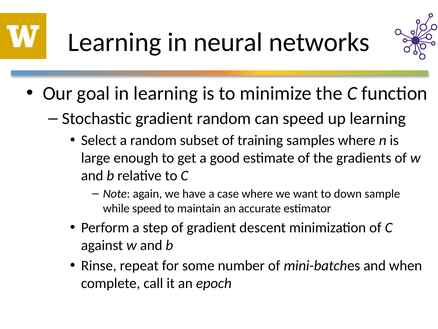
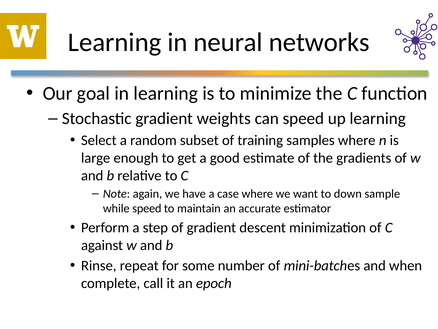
gradient random: random -> weights
